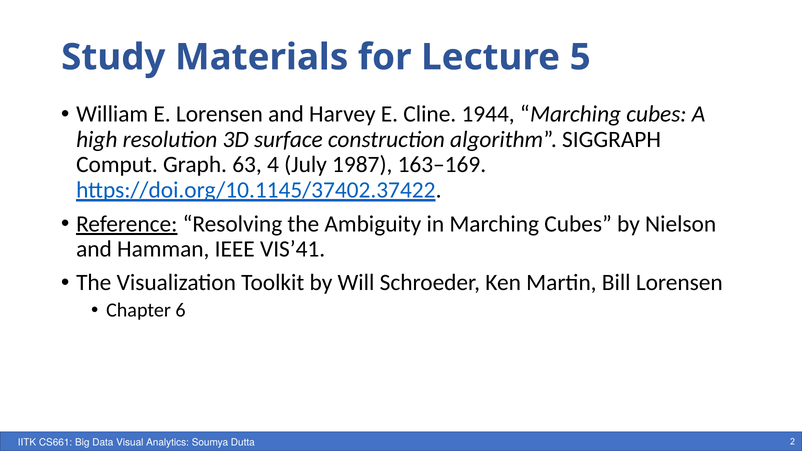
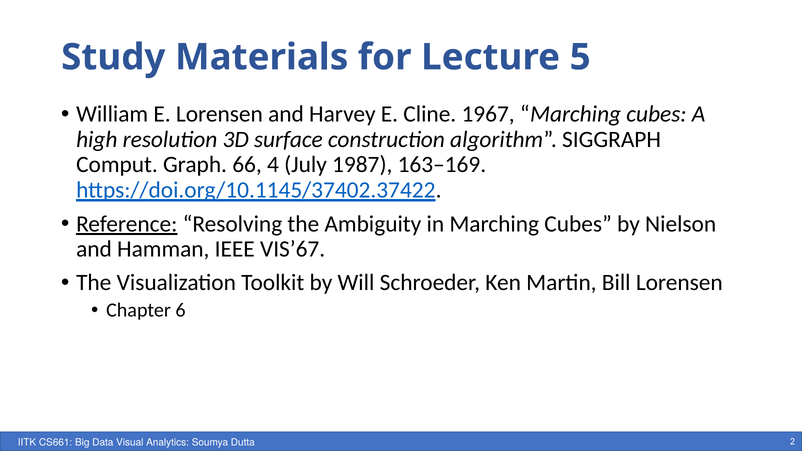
1944: 1944 -> 1967
63: 63 -> 66
VIS’41: VIS’41 -> VIS’67
